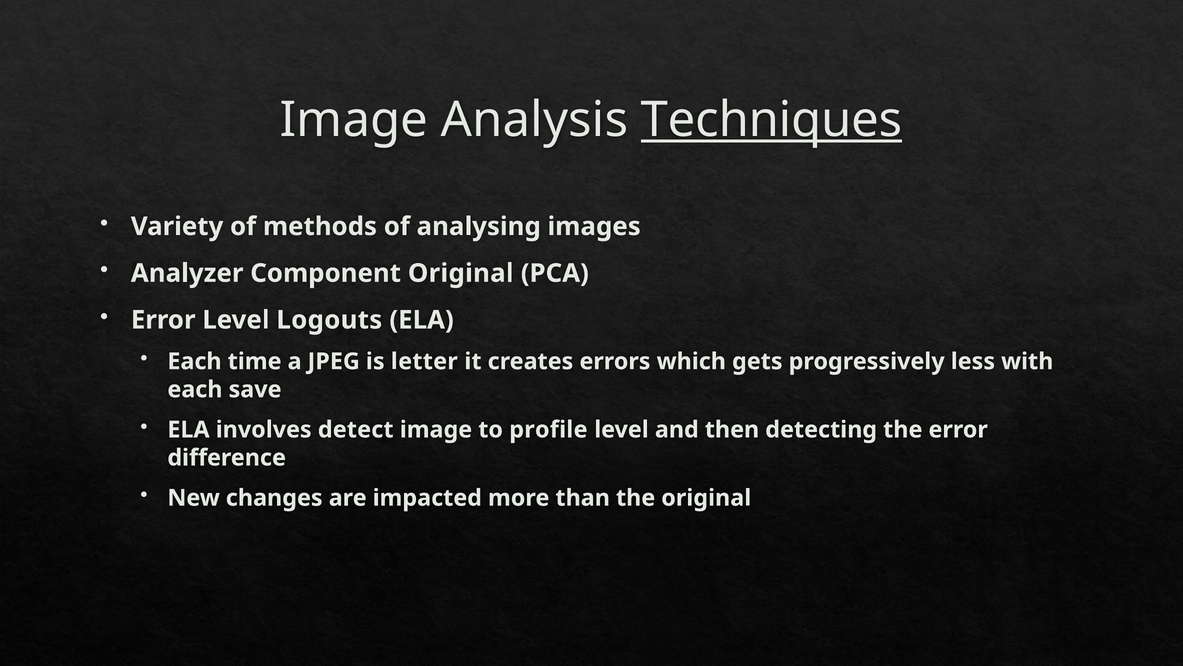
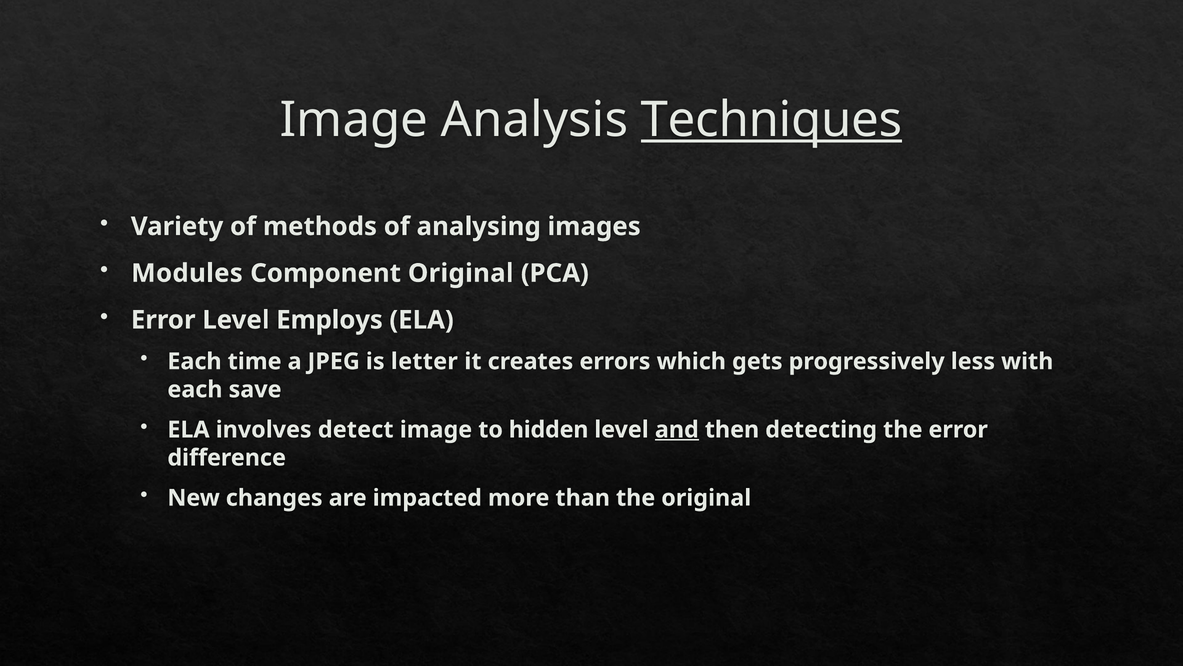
Analyzer: Analyzer -> Modules
Logouts: Logouts -> Employs
profile: profile -> hidden
and underline: none -> present
